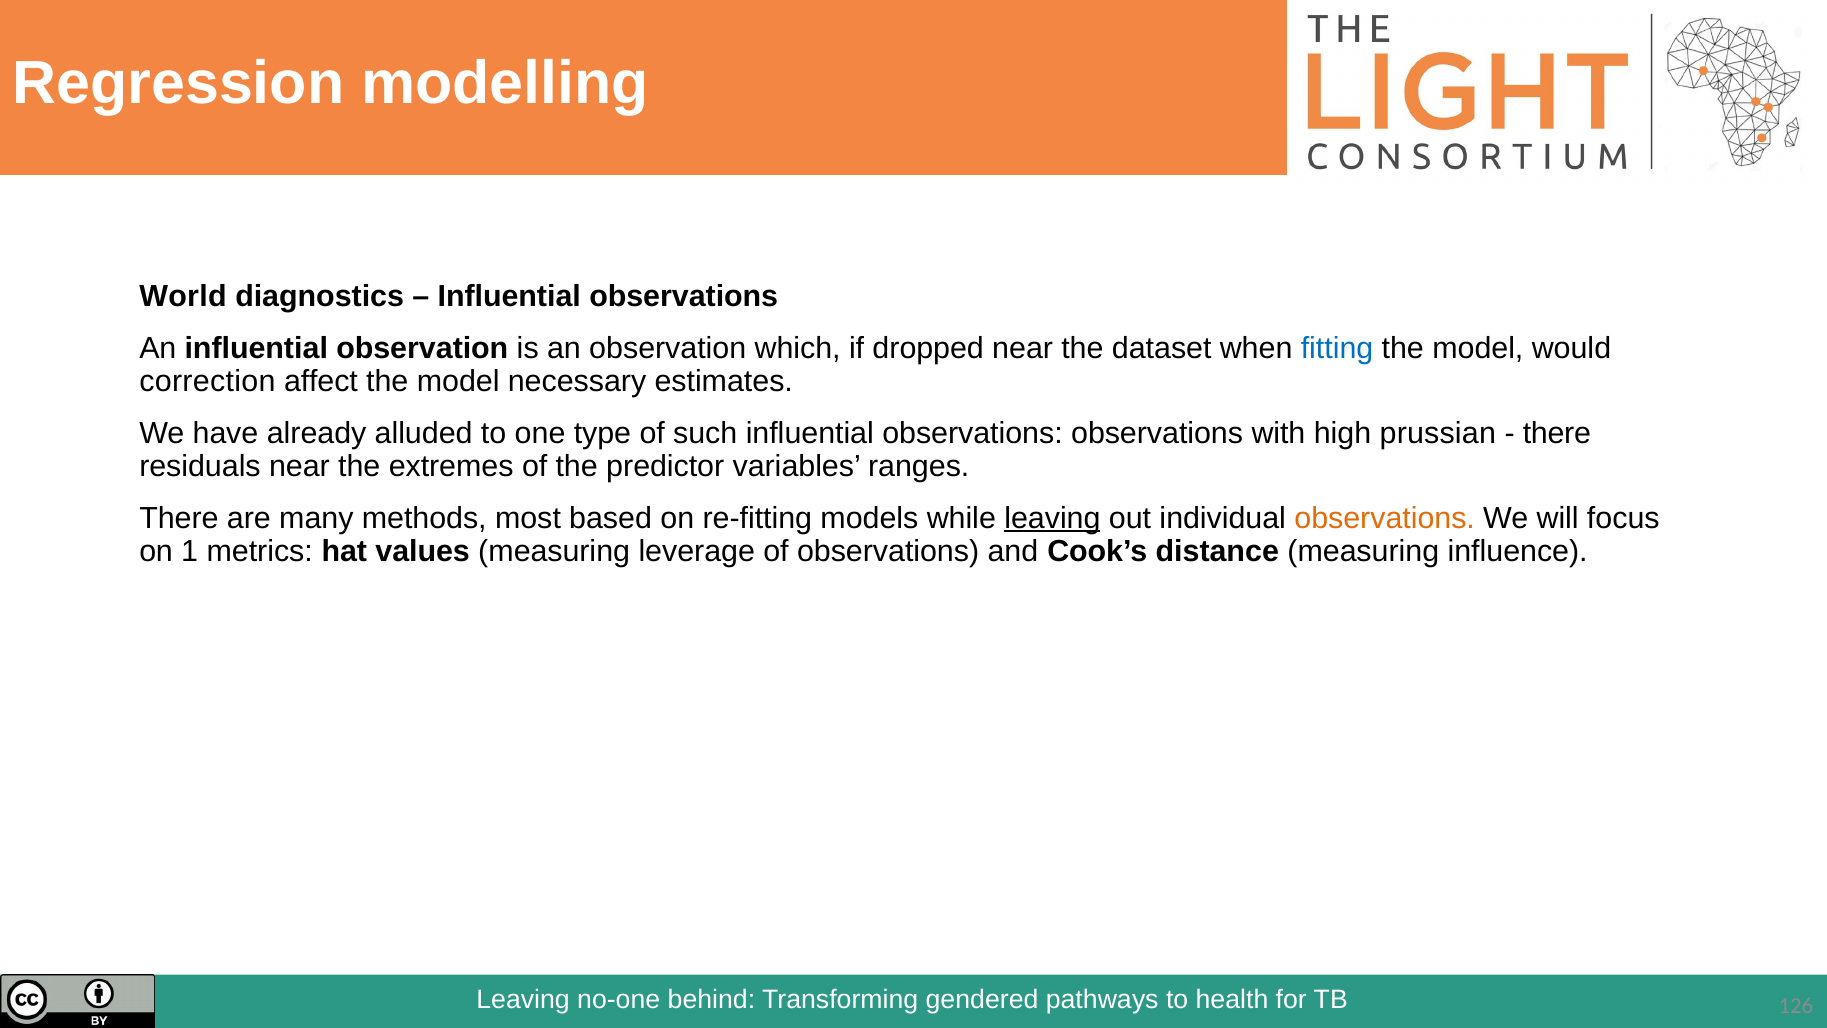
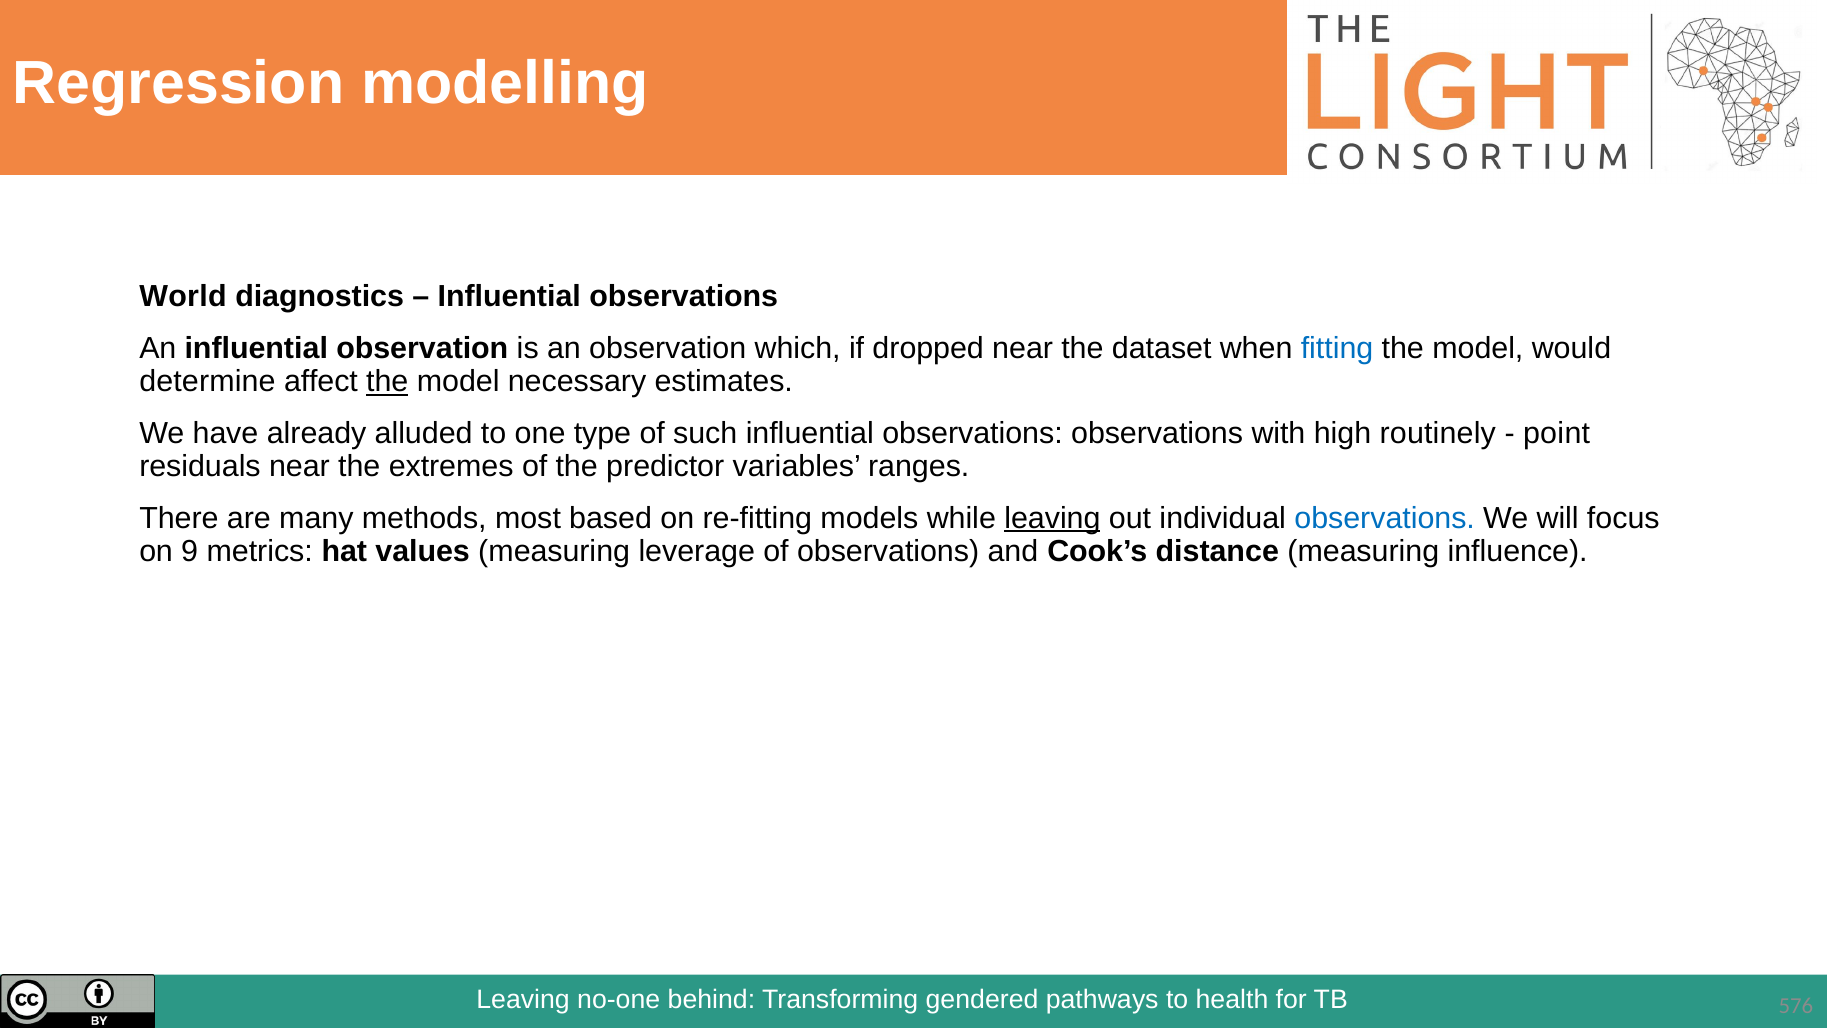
correction: correction -> determine
the at (387, 381) underline: none -> present
prussian: prussian -> routinely
there at (1557, 433): there -> point
observations at (1385, 518) colour: orange -> blue
1: 1 -> 9
126: 126 -> 576
